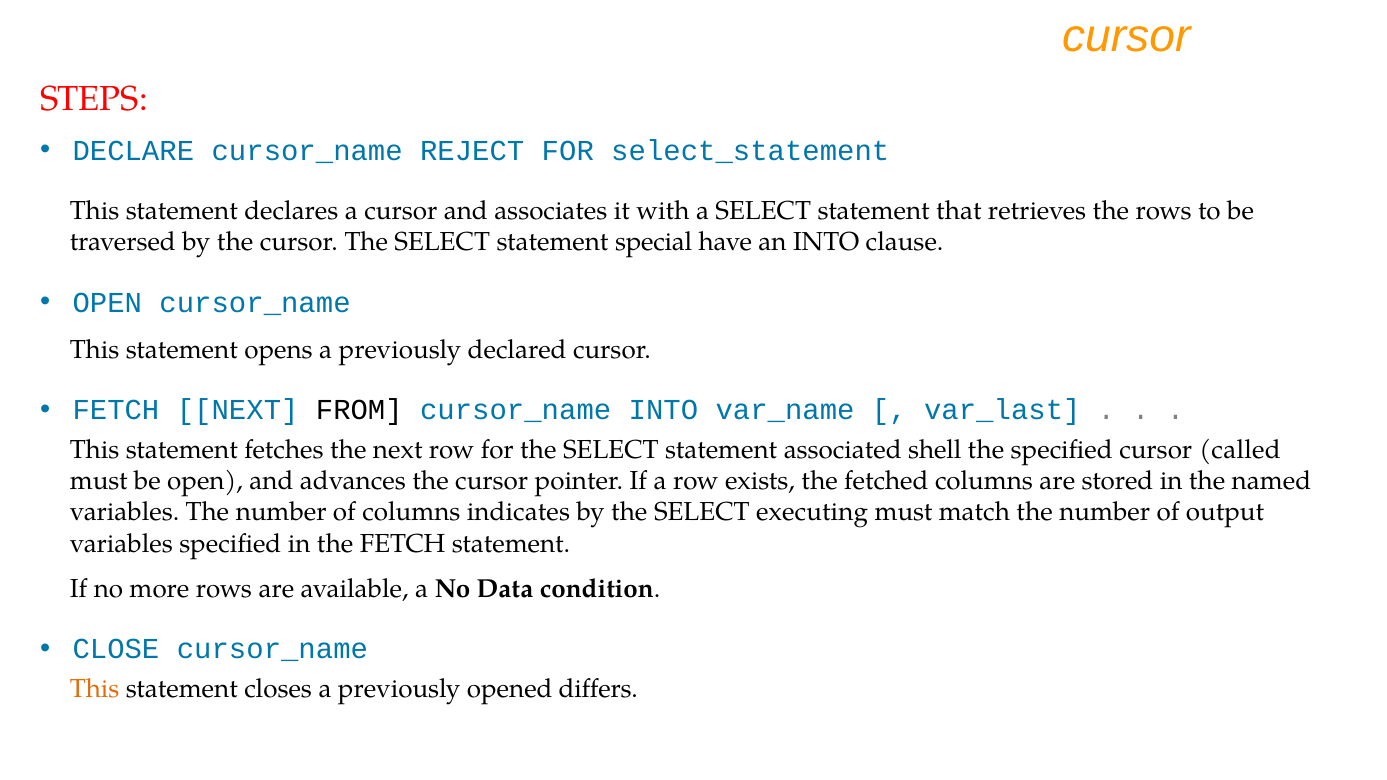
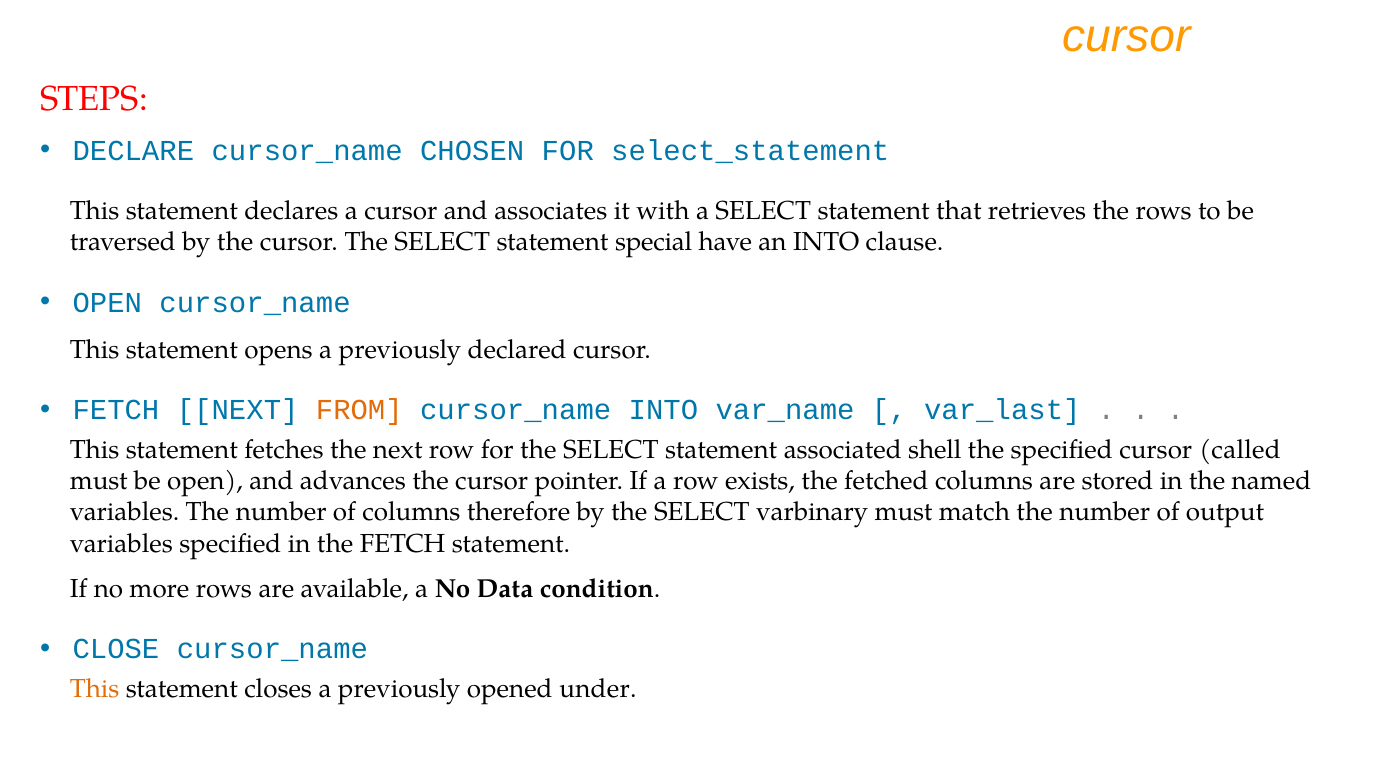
REJECT: REJECT -> CHOSEN
FROM colour: black -> orange
indicates: indicates -> therefore
executing: executing -> varbinary
differs: differs -> under
